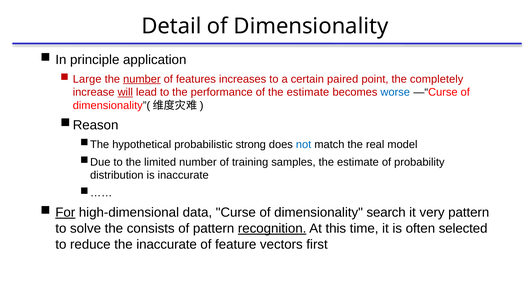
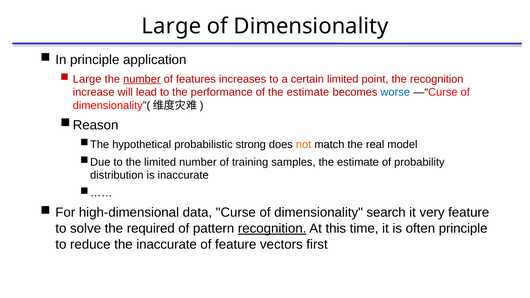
Detail at (171, 26): Detail -> Large
certain paired: paired -> limited
the completely: completely -> recognition
will underline: present -> none
not colour: blue -> orange
For underline: present -> none
very pattern: pattern -> feature
consists: consists -> required
often selected: selected -> principle
